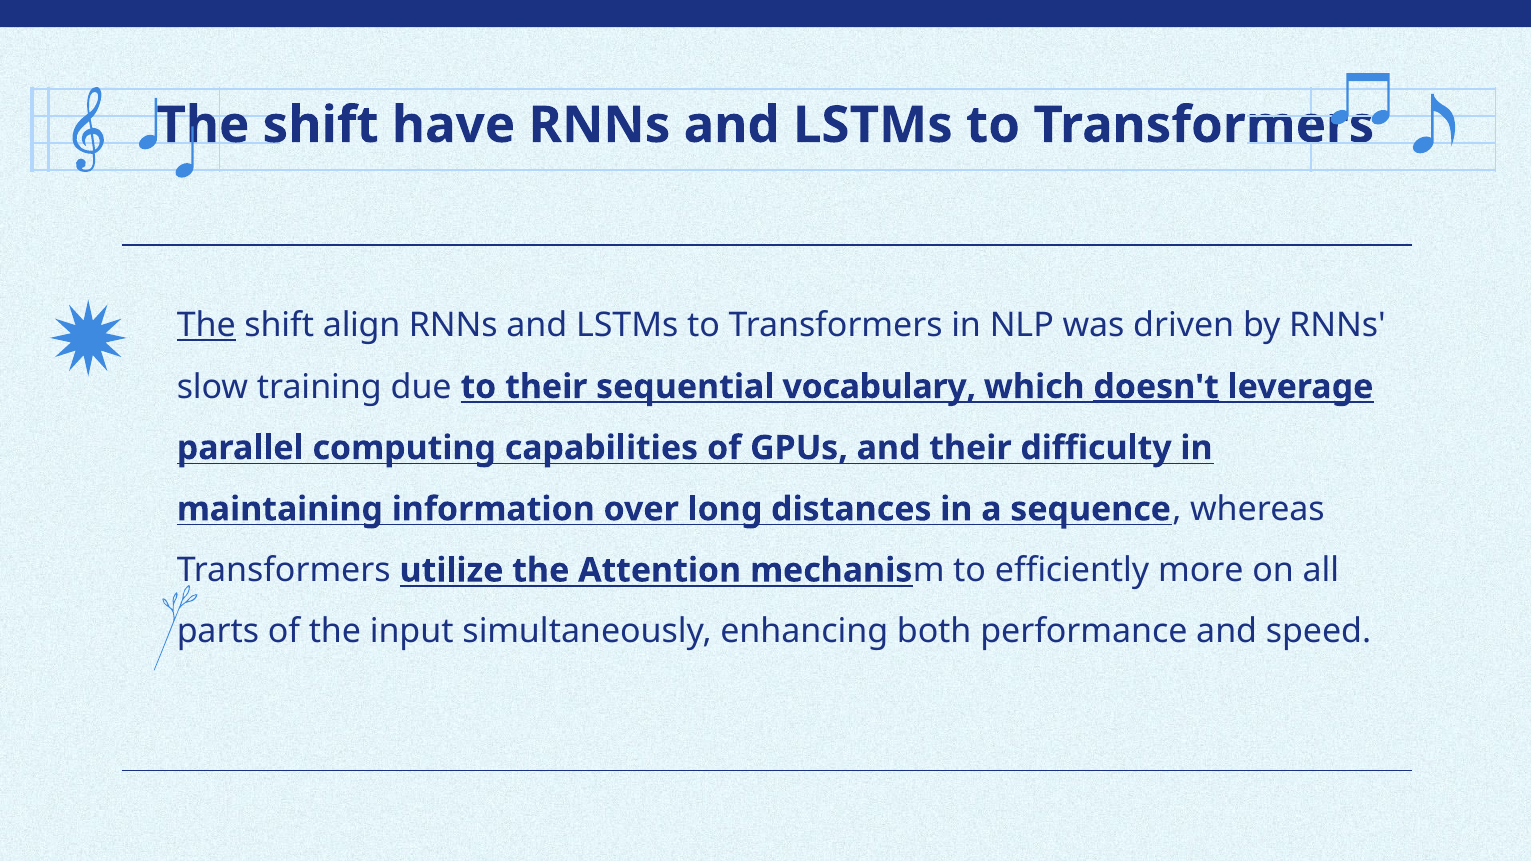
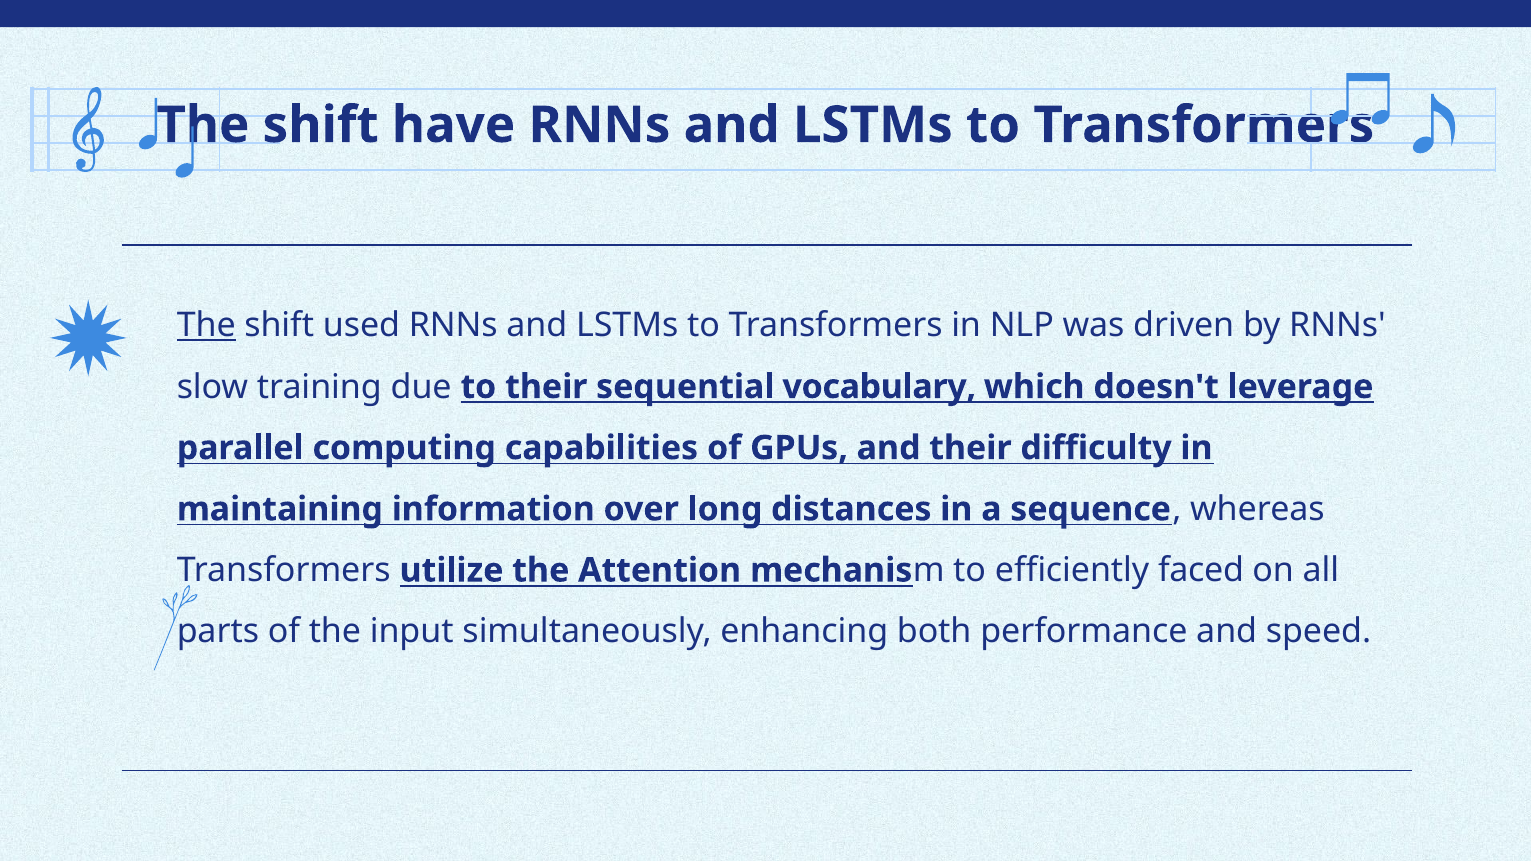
align: align -> used
doesn't underline: present -> none
more: more -> faced
